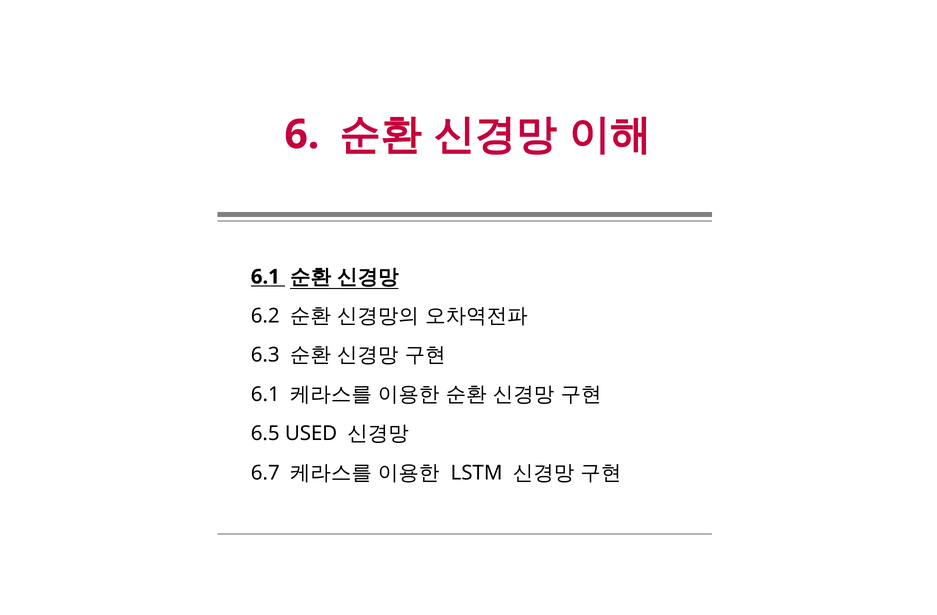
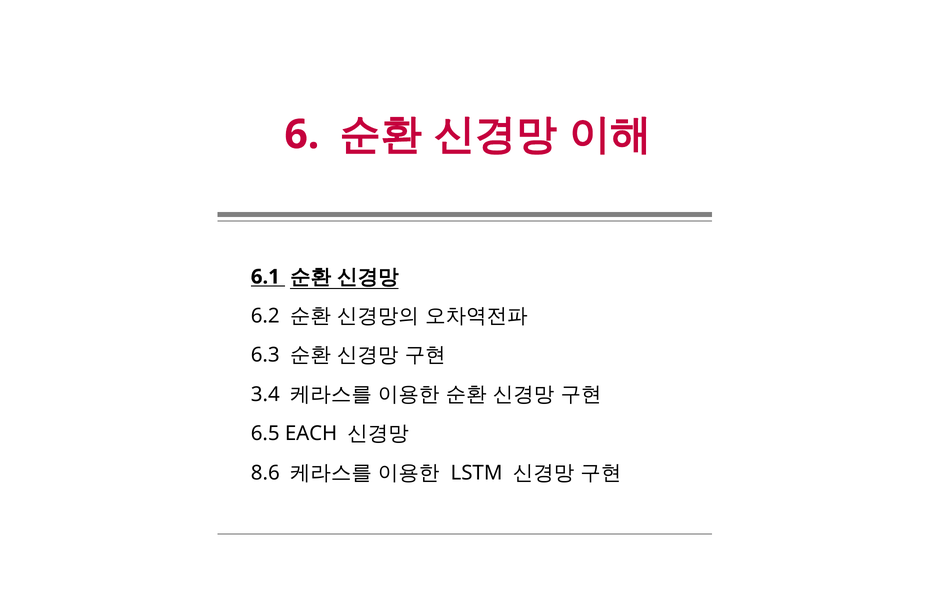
6.1 at (265, 395): 6.1 -> 3.4
USED: USED -> EACH
6.7: 6.7 -> 8.6
